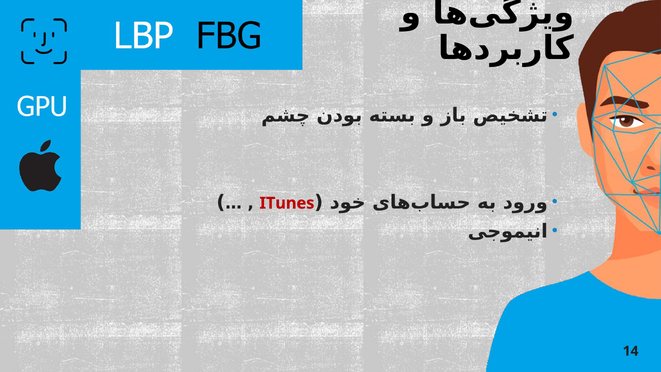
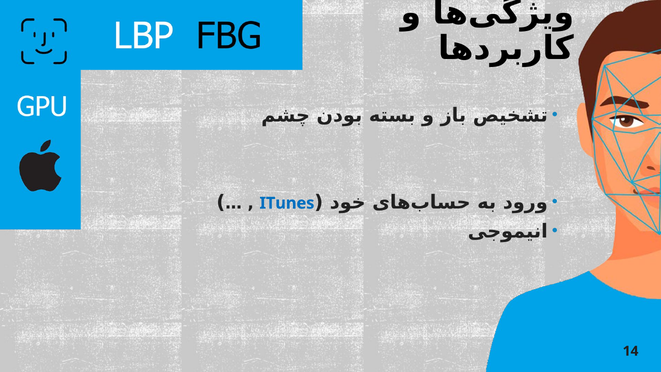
ITunes colour: red -> blue
